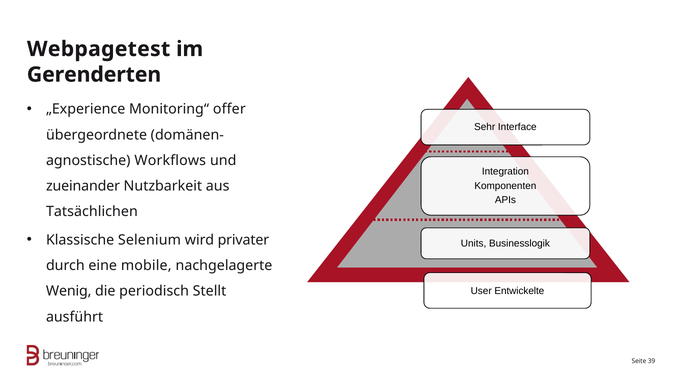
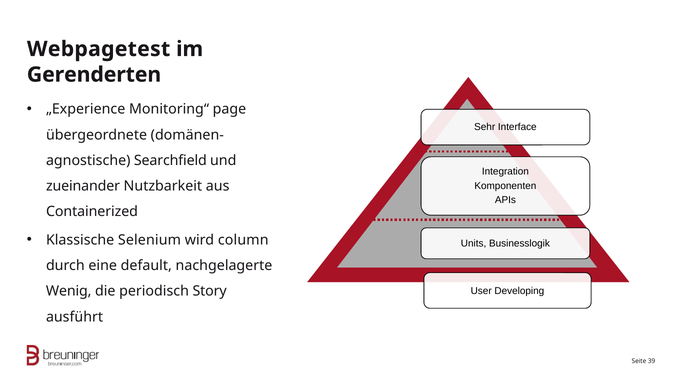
offer: offer -> page
Workflows: Workflows -> Searchfield
Tatsächlichen: Tatsächlichen -> Containerized
privater: privater -> column
mobile: mobile -> default
Entwickelte: Entwickelte -> Developing
Stellt: Stellt -> Story
